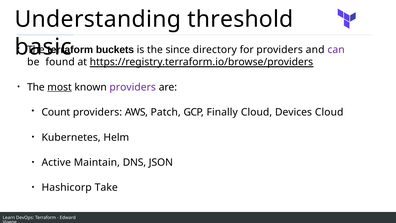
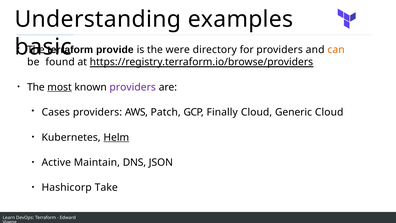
threshold: threshold -> examples
buckets: buckets -> provide
since: since -> were
can colour: purple -> orange
Count: Count -> Cases
Devices: Devices -> Generic
Helm underline: none -> present
